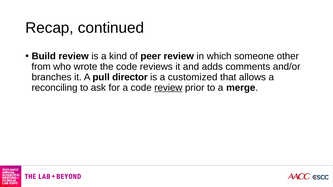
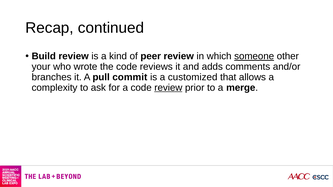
someone underline: none -> present
from: from -> your
director: director -> commit
reconciling: reconciling -> complexity
